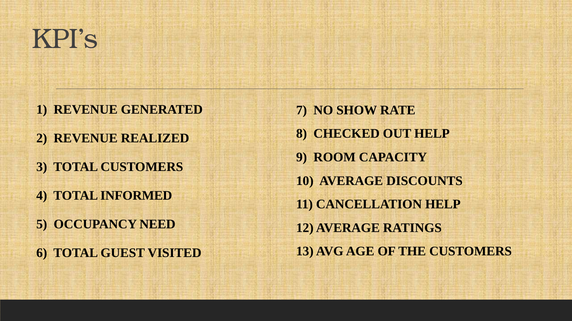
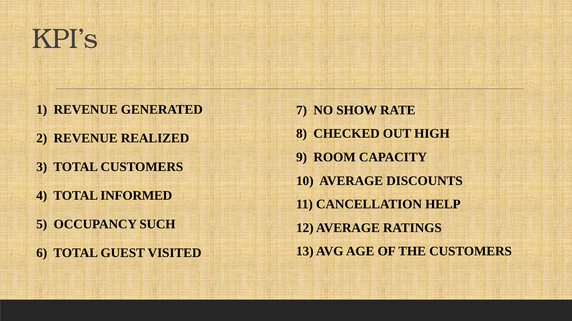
OUT HELP: HELP -> HIGH
NEED: NEED -> SUCH
